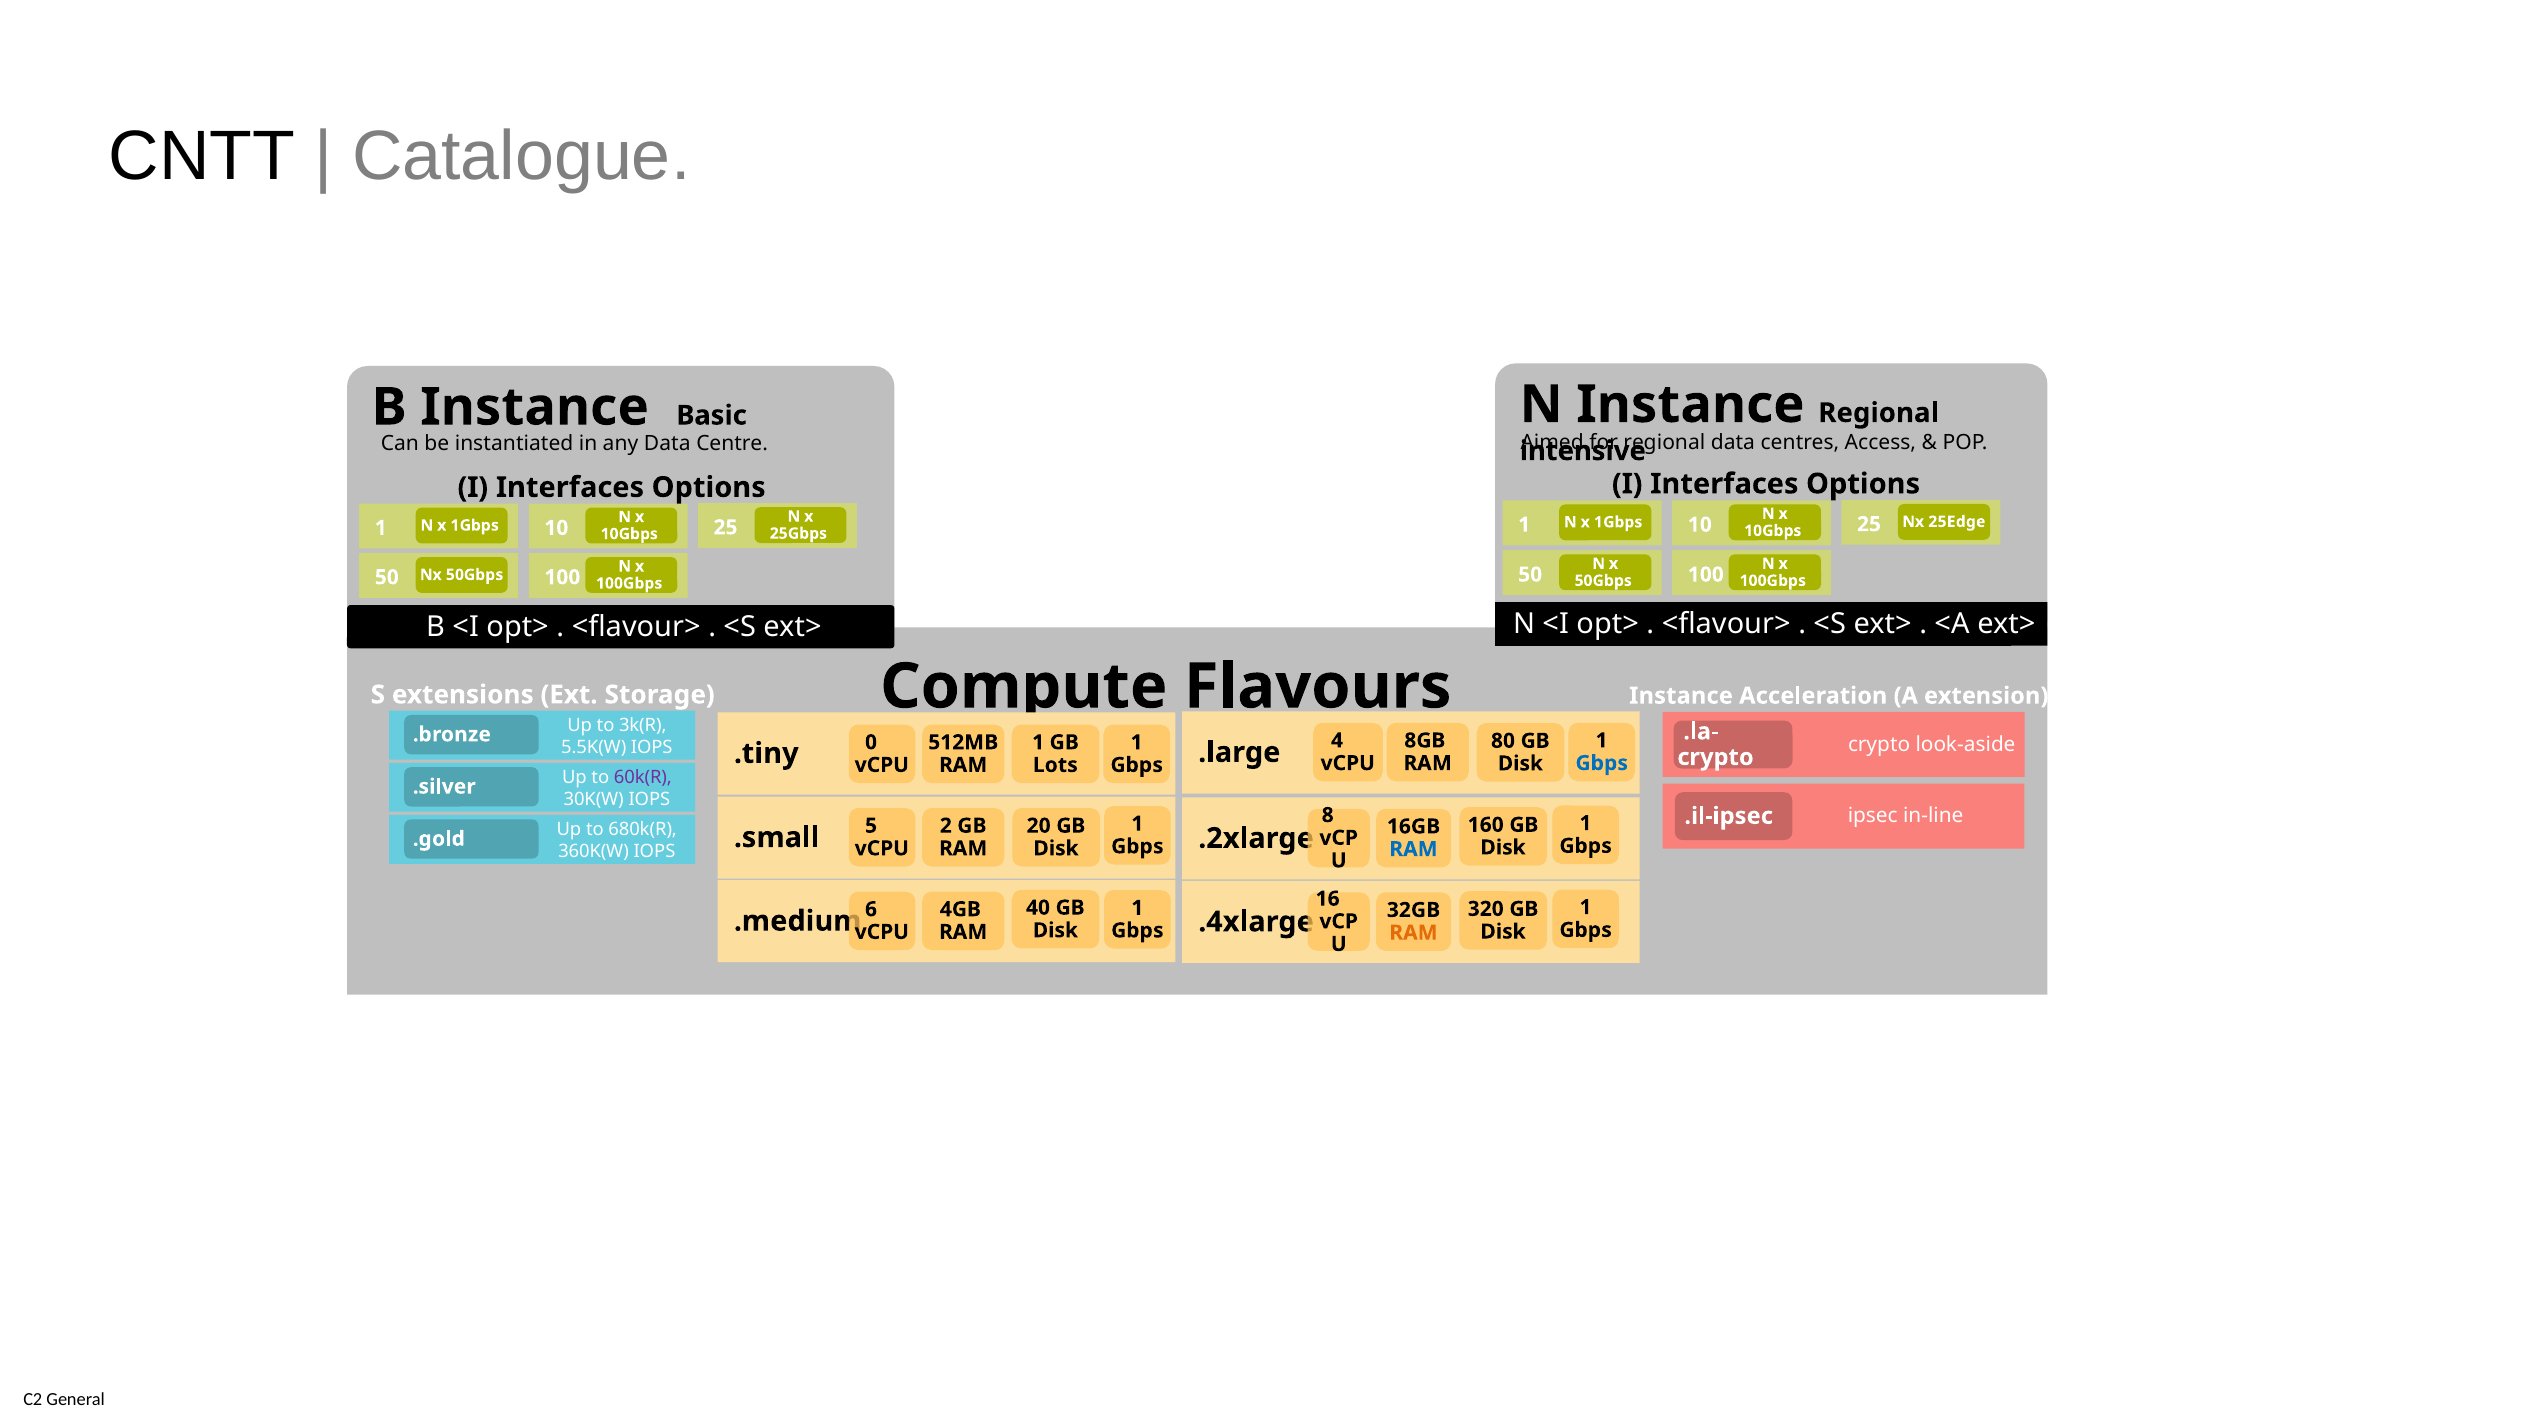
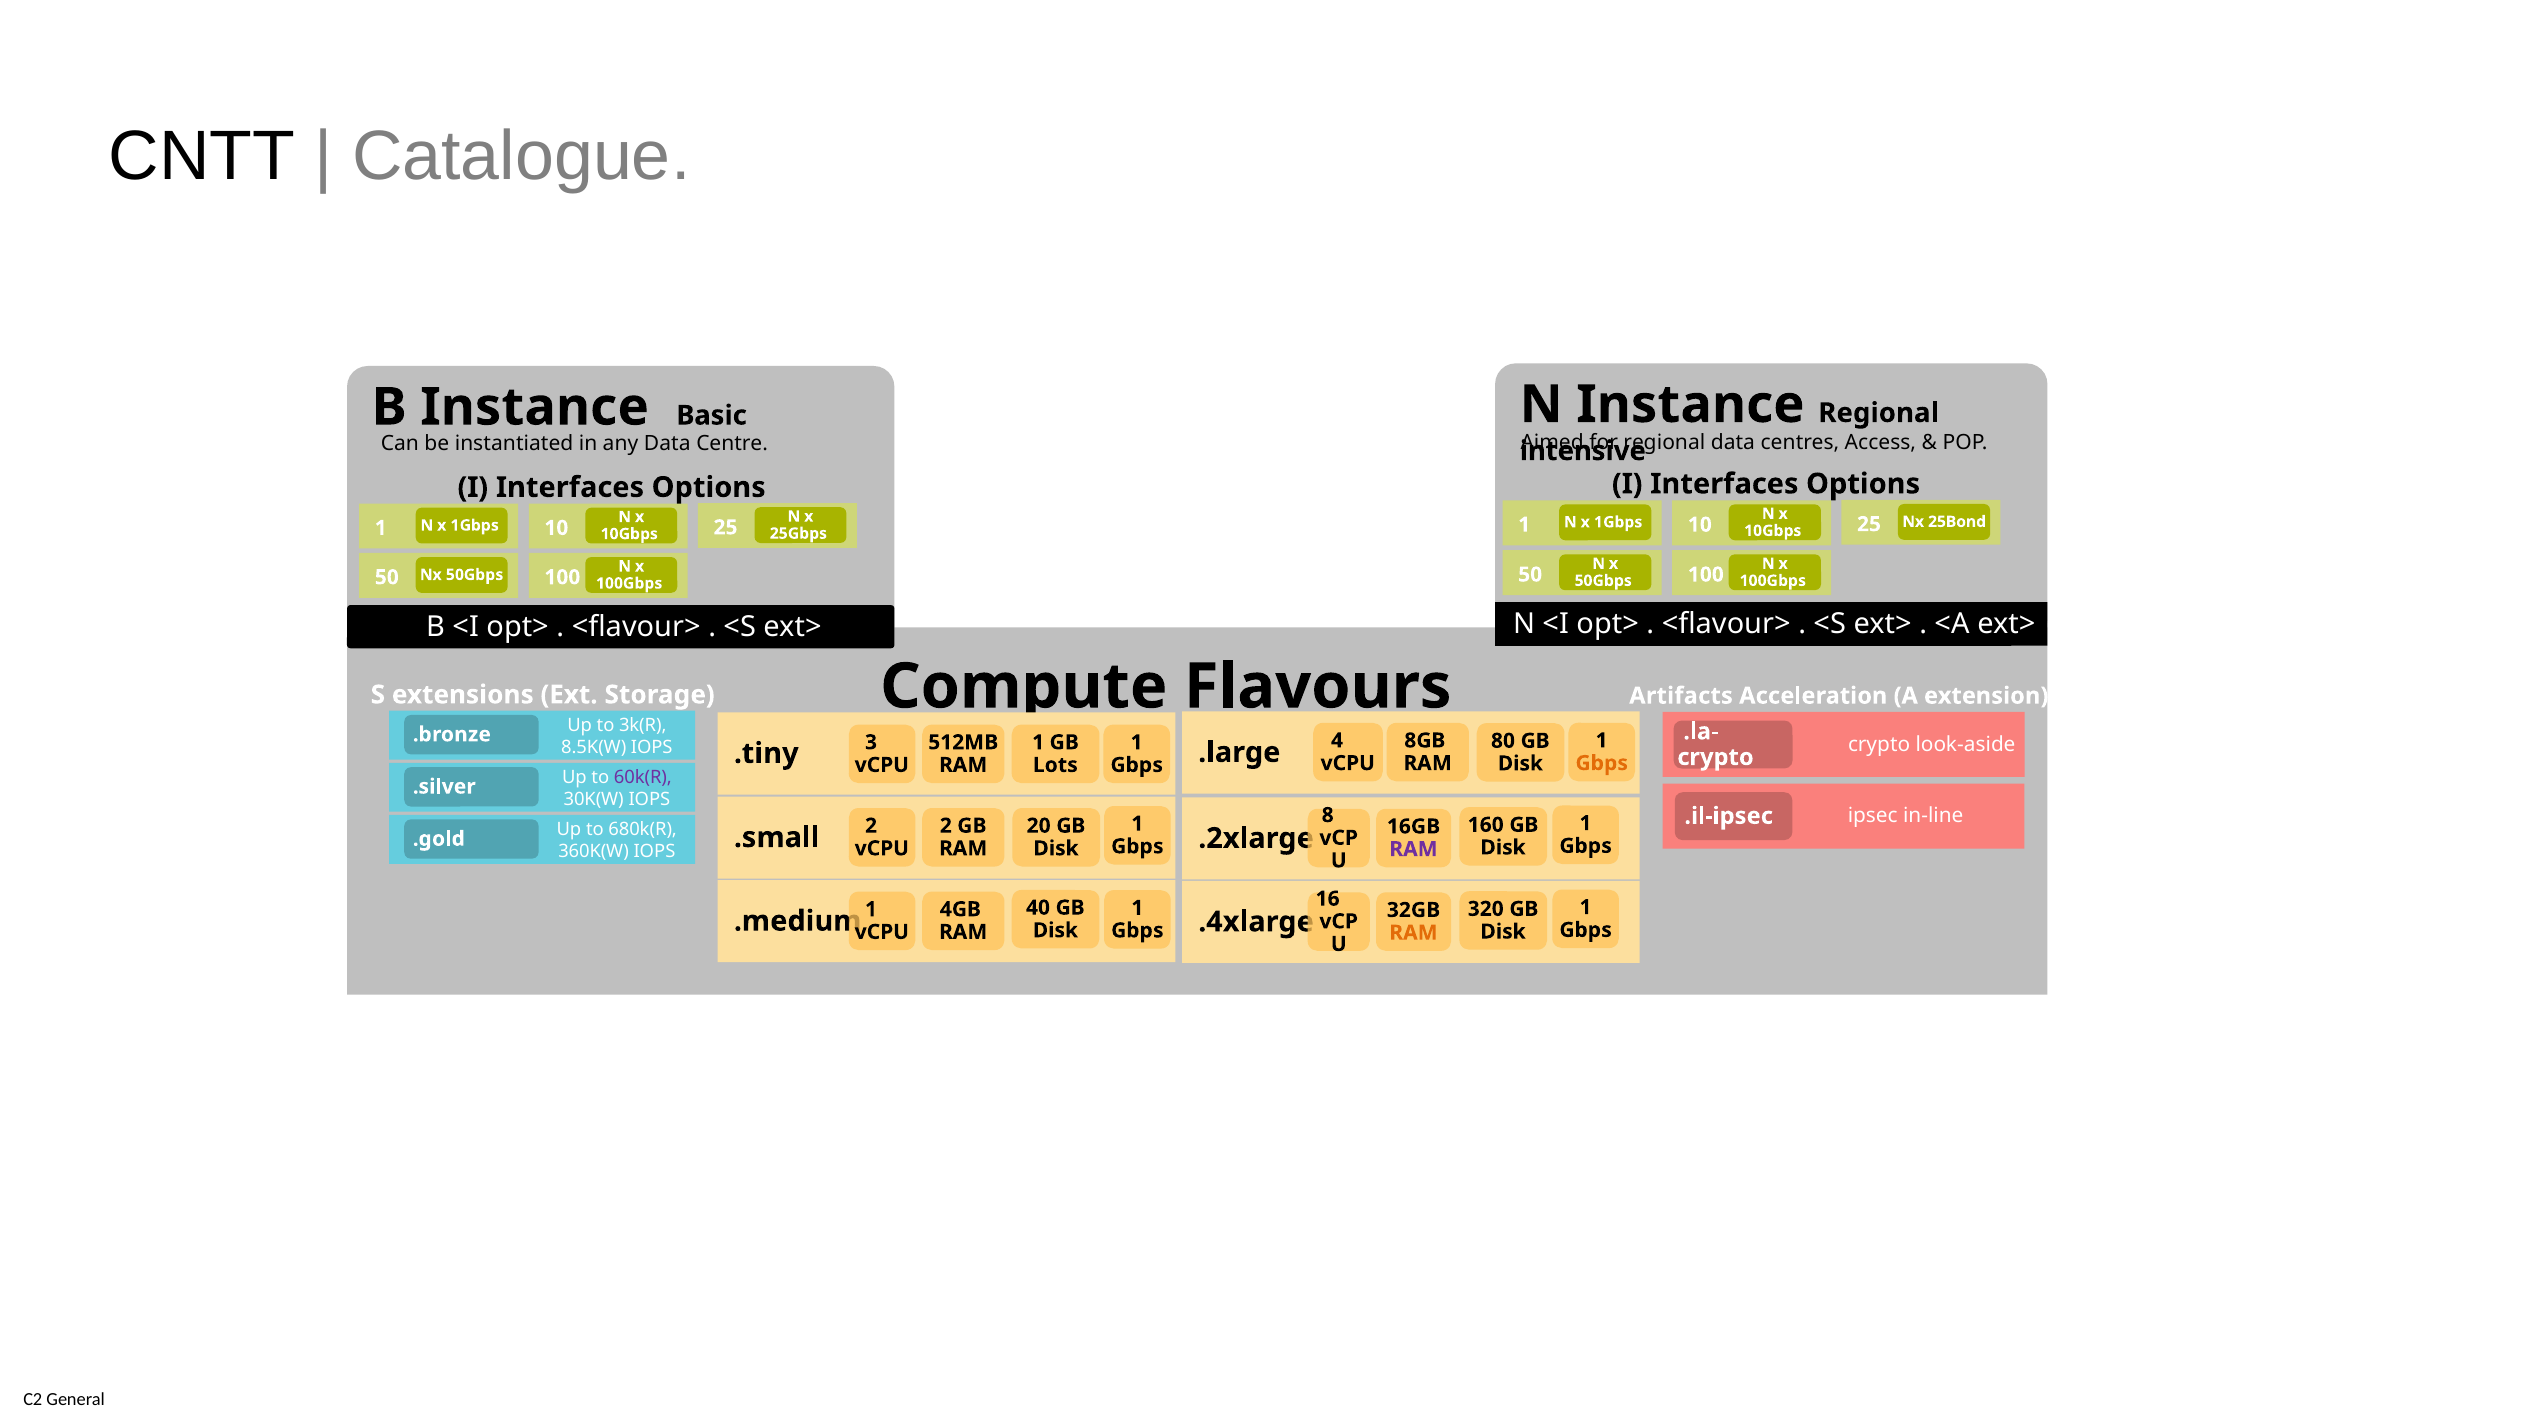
25Edge: 25Edge -> 25Bond
Instance at (1681, 696): Instance -> Artifacts
5.5K(W: 5.5K(W -> 8.5K(W
0: 0 -> 3
Gbps at (1602, 763) colour: blue -> orange
.small 5: 5 -> 2
RAM at (1413, 849) colour: blue -> purple
.medium 6: 6 -> 1
